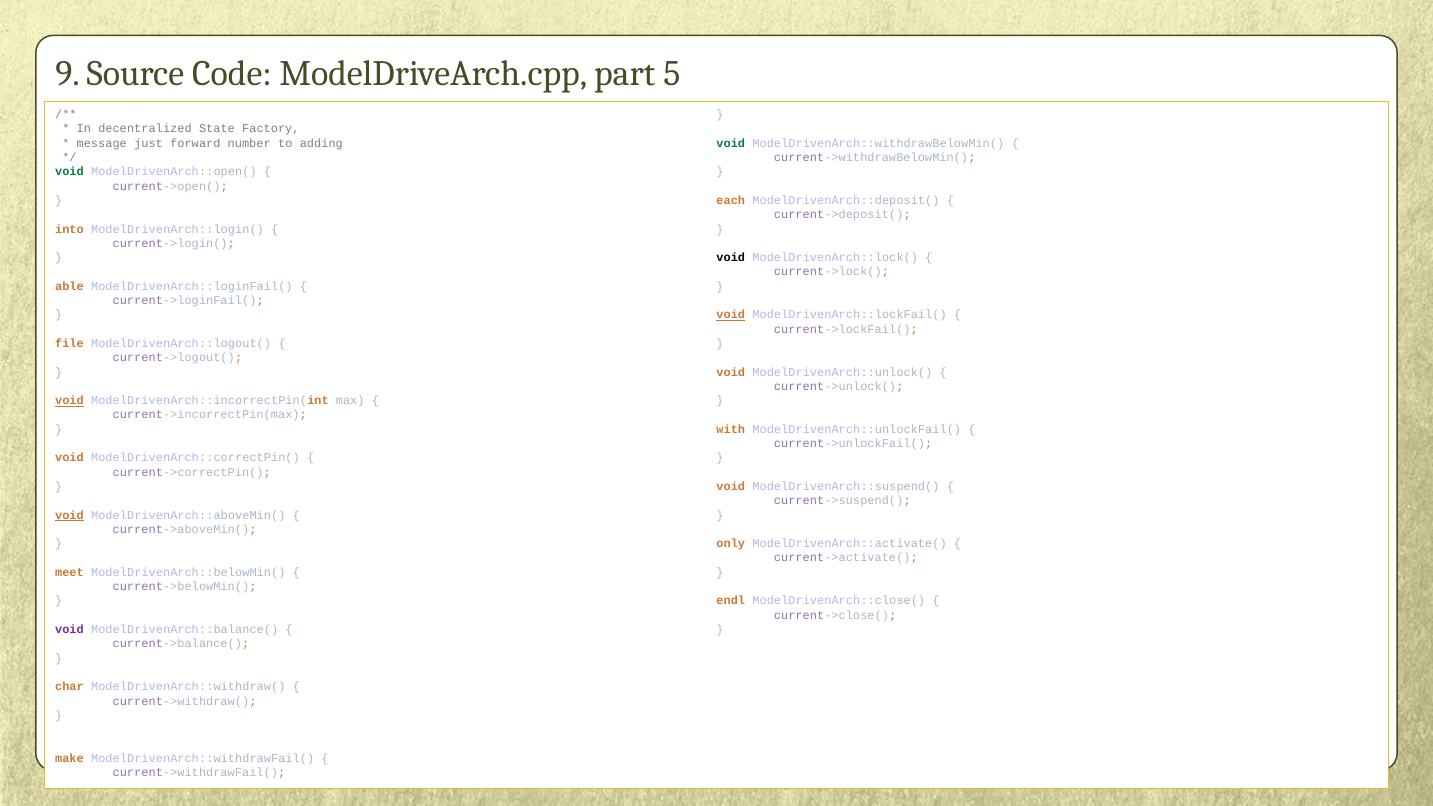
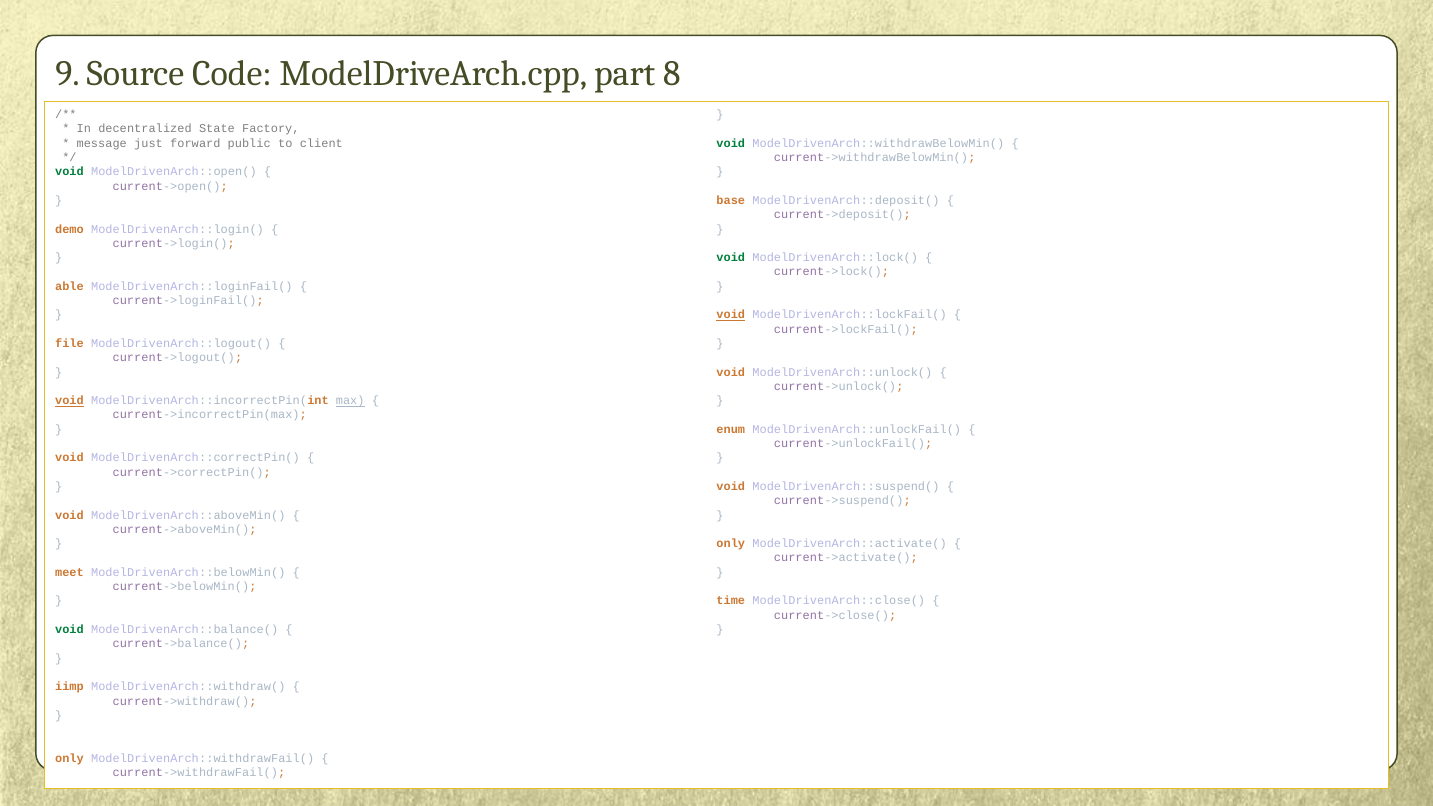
5: 5 -> 8
number: number -> public
adding: adding -> client
each: each -> base
into: into -> demo
void at (731, 258) colour: black -> green
max underline: none -> present
with: with -> enum
void at (69, 515) underline: present -> none
endl: endl -> time
void at (69, 630) colour: purple -> green
char: char -> iimp
make at (69, 759): make -> only
